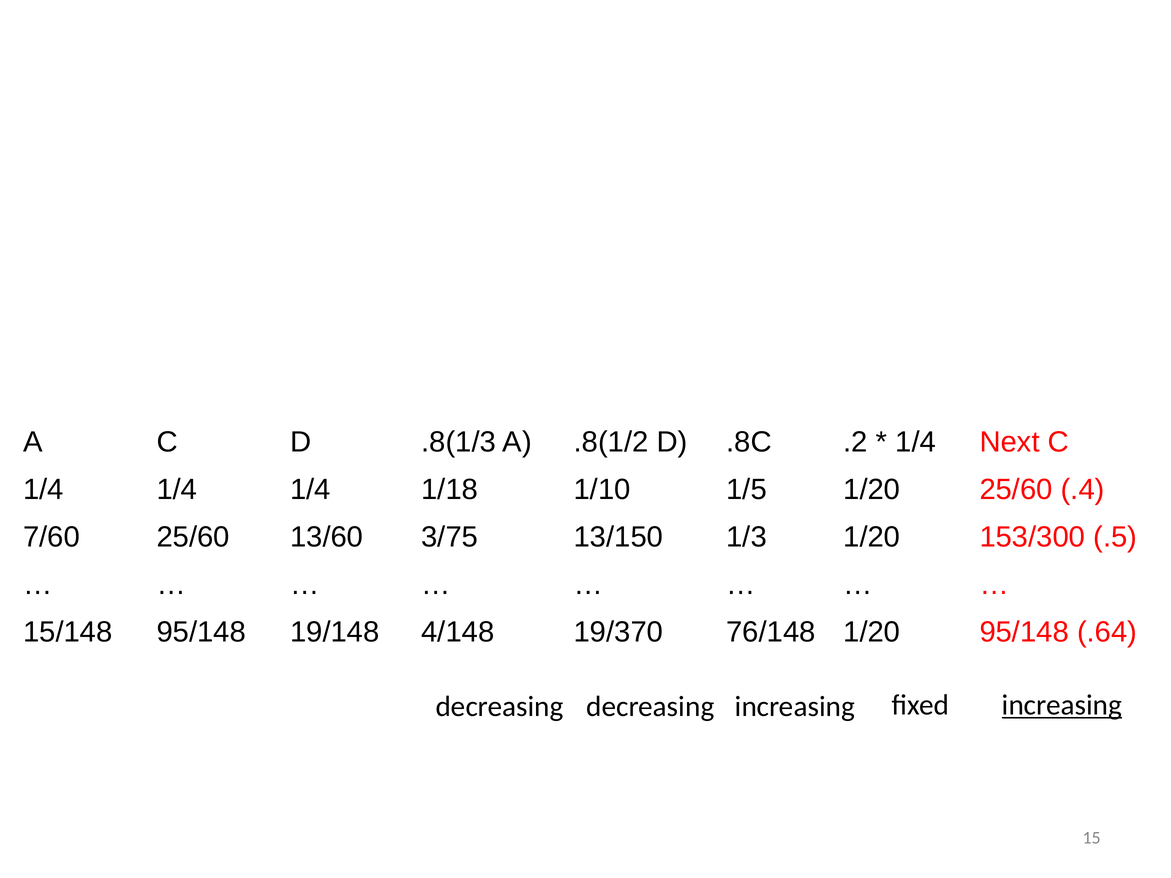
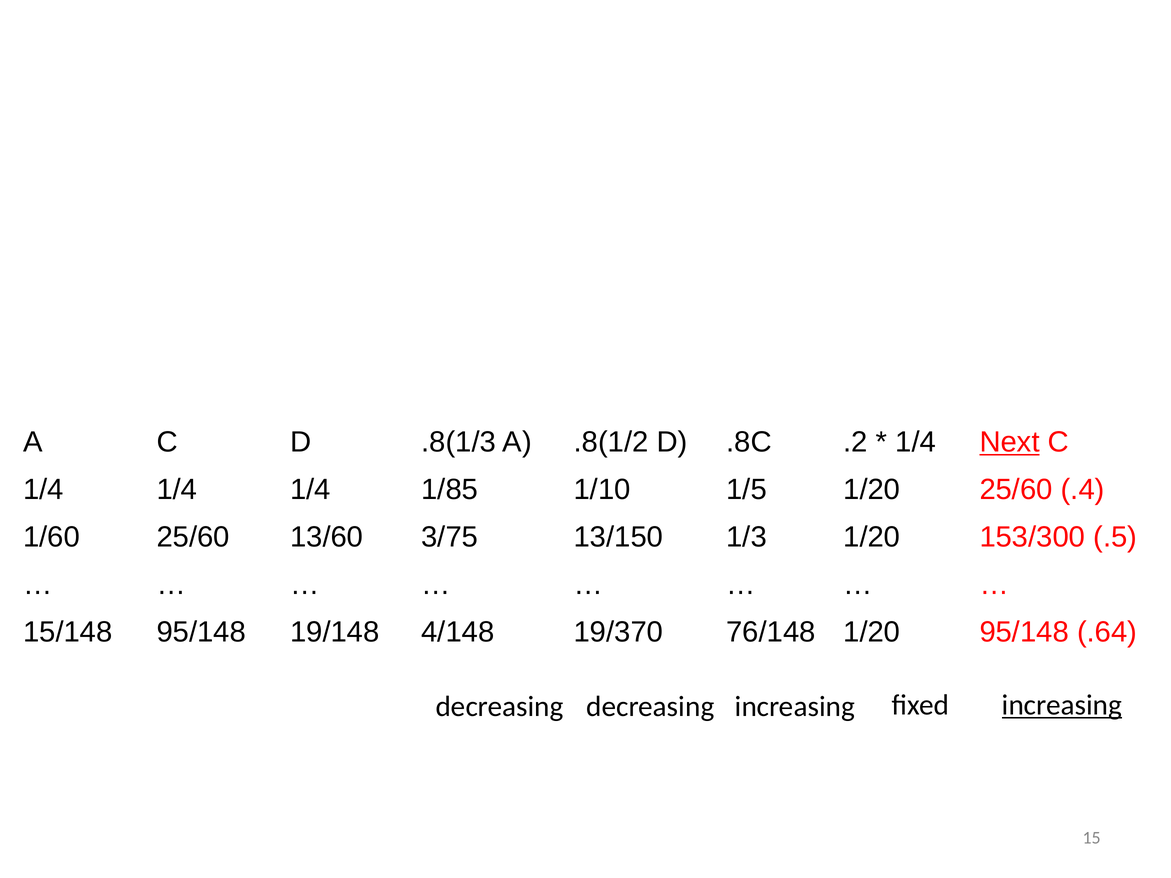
Next underline: none -> present
1/18: 1/18 -> 1/85
7/60: 7/60 -> 1/60
